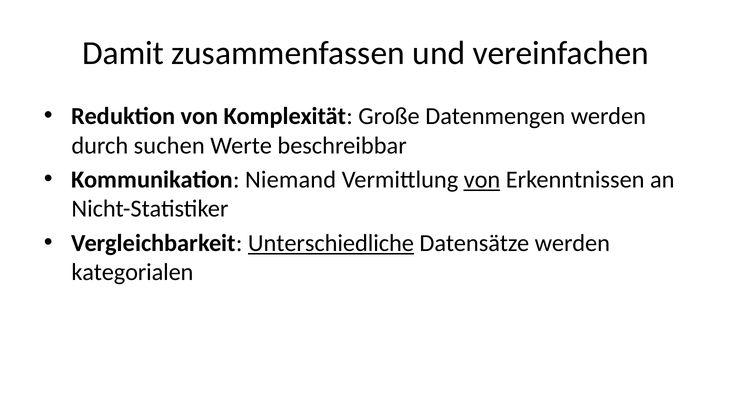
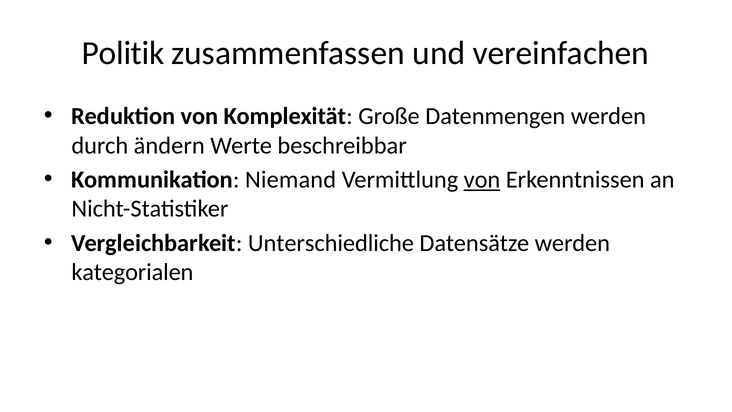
Damit: Damit -> Politik
suchen: suchen -> ändern
Unterschiedliche underline: present -> none
